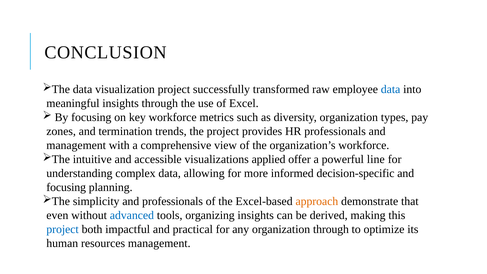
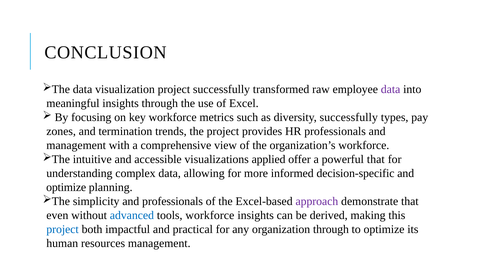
data at (391, 89) colour: blue -> purple
diversity organization: organization -> successfully
powerful line: line -> that
focusing at (66, 187): focusing -> optimize
approach colour: orange -> purple
tools organizing: organizing -> workforce
